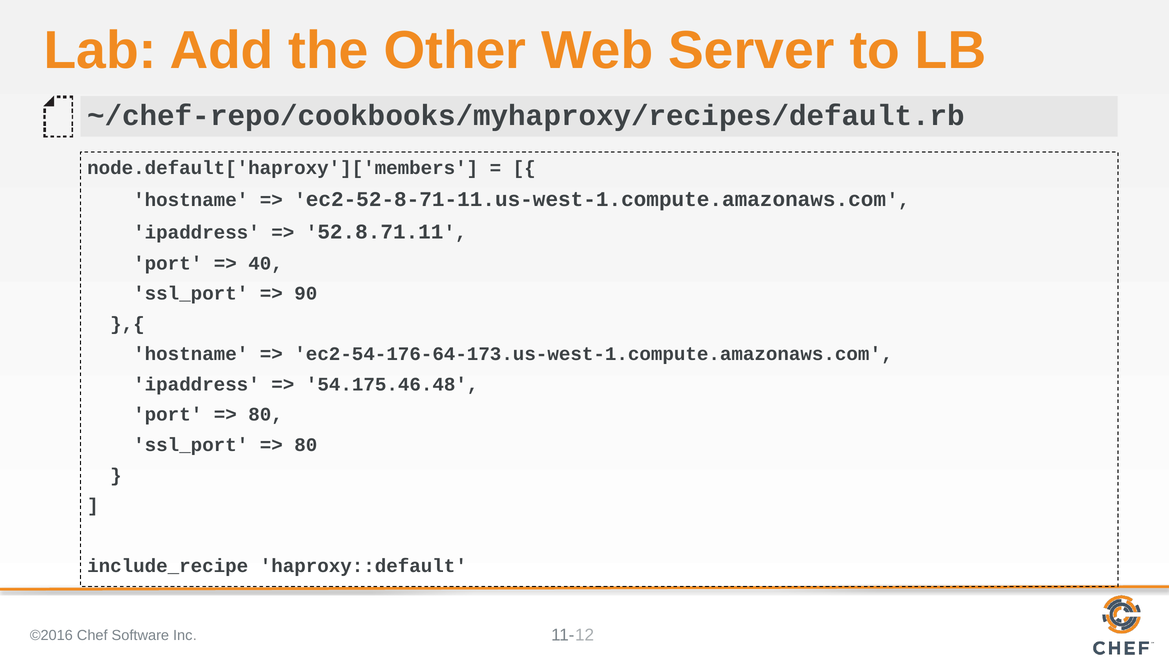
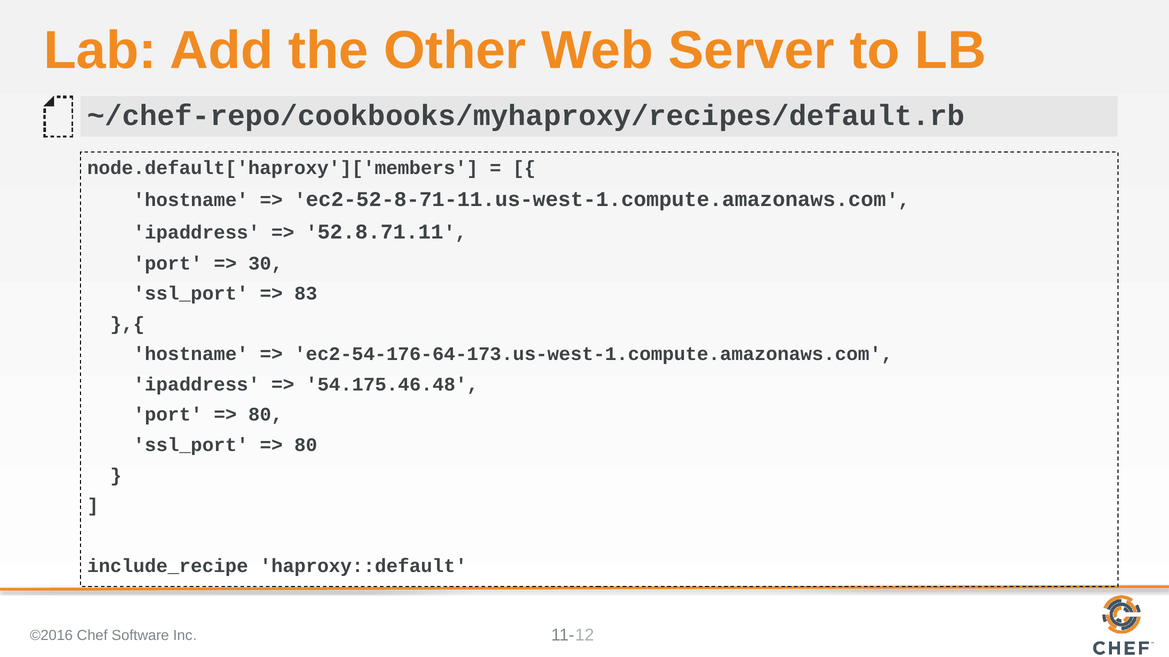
40: 40 -> 30
90: 90 -> 83
